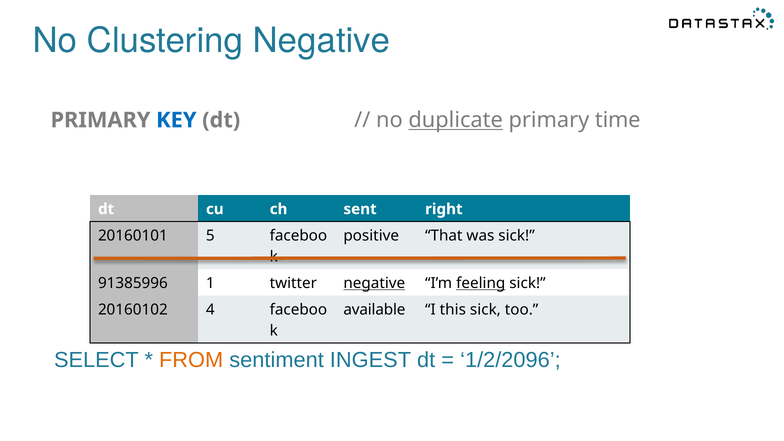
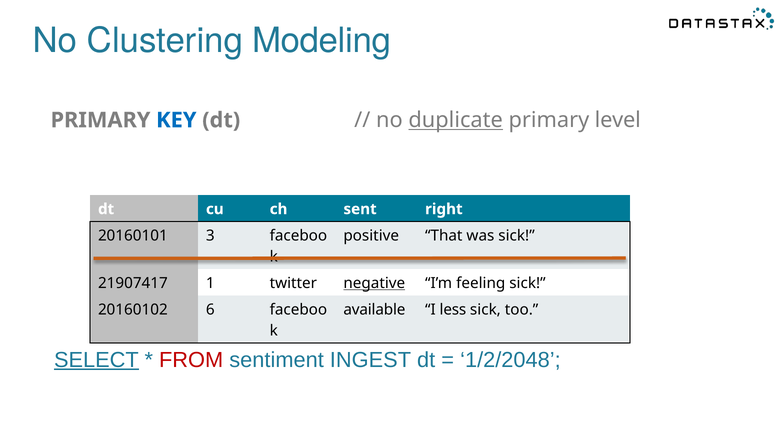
Clustering Negative: Negative -> Modeling
time: time -> level
5: 5 -> 3
91385996: 91385996 -> 21907417
feeling underline: present -> none
4: 4 -> 6
this: this -> less
SELECT underline: none -> present
FROM colour: orange -> red
1/2/2096: 1/2/2096 -> 1/2/2048
